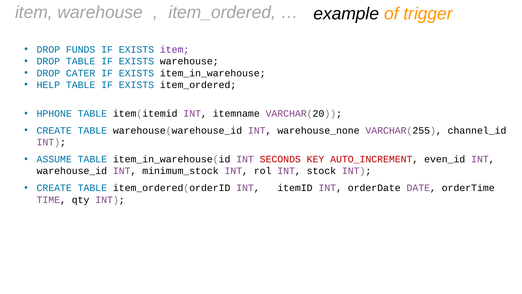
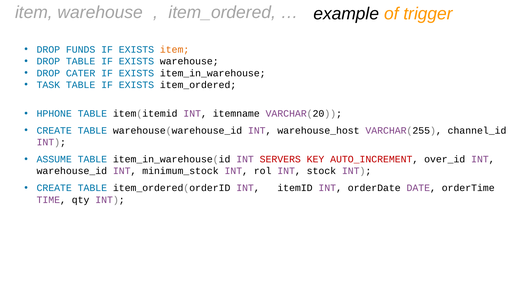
item at (175, 50) colour: purple -> orange
HELP: HELP -> TASK
warehouse_none: warehouse_none -> warehouse_host
SECONDS: SECONDS -> SERVERS
even_id: even_id -> over_id
